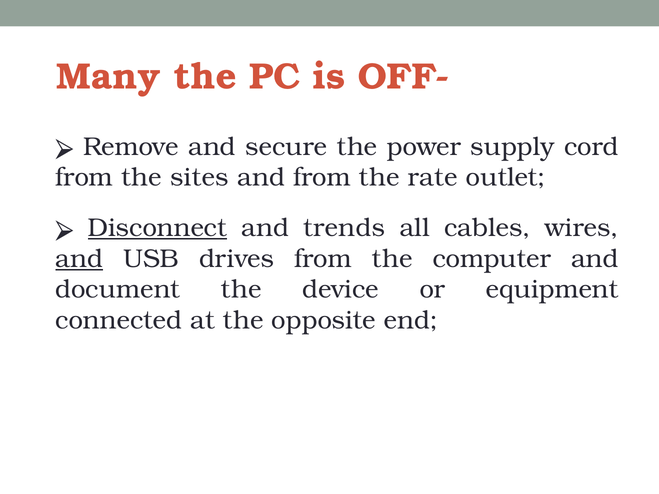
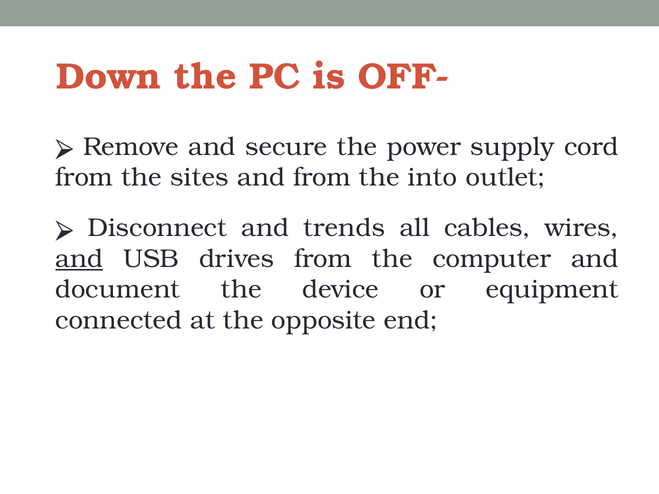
Many: Many -> Down
rate: rate -> into
Disconnect underline: present -> none
